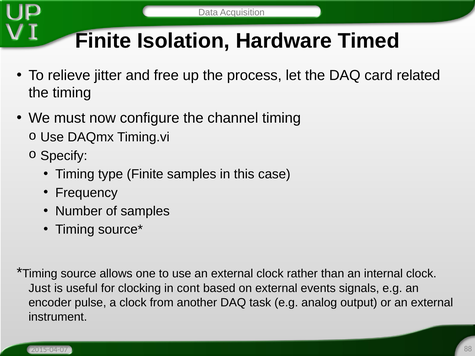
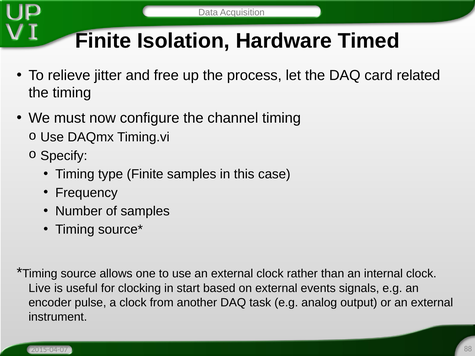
Just: Just -> Live
cont: cont -> start
